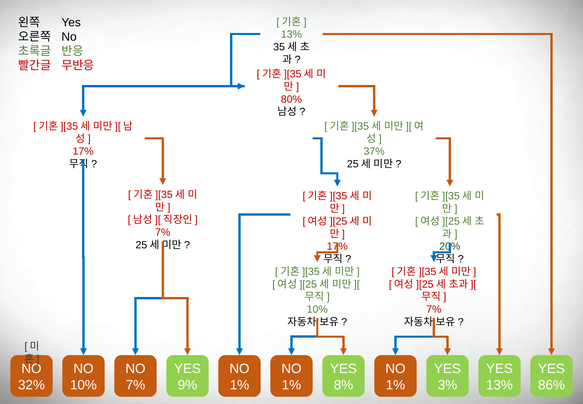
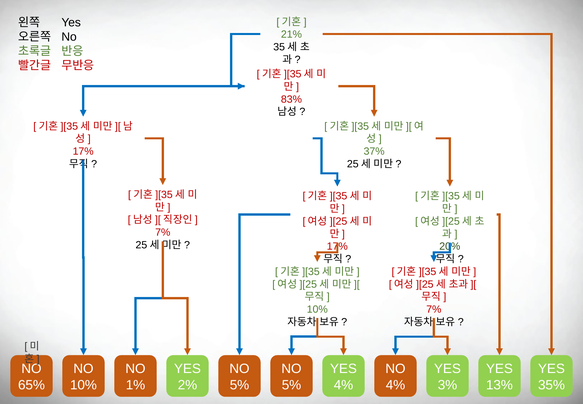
13% at (291, 34): 13% -> 21%
80%: 80% -> 83%
32%: 32% -> 65%
7% at (135, 385): 7% -> 1%
9%: 9% -> 2%
1% at (239, 385): 1% -> 5%
1% at (291, 385): 1% -> 5%
8% at (343, 385): 8% -> 4%
1% at (395, 385): 1% -> 4%
86%: 86% -> 35%
